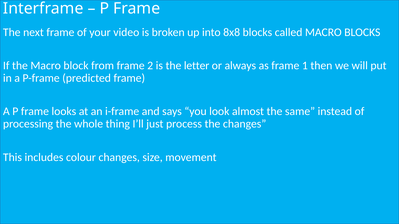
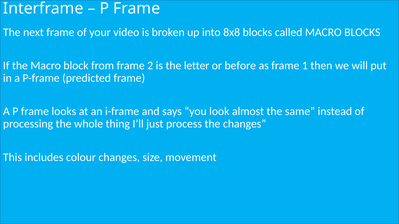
always: always -> before
